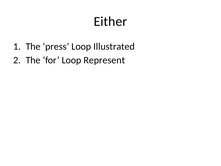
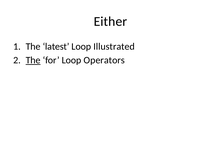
press: press -> latest
The at (33, 60) underline: none -> present
Represent: Represent -> Operators
